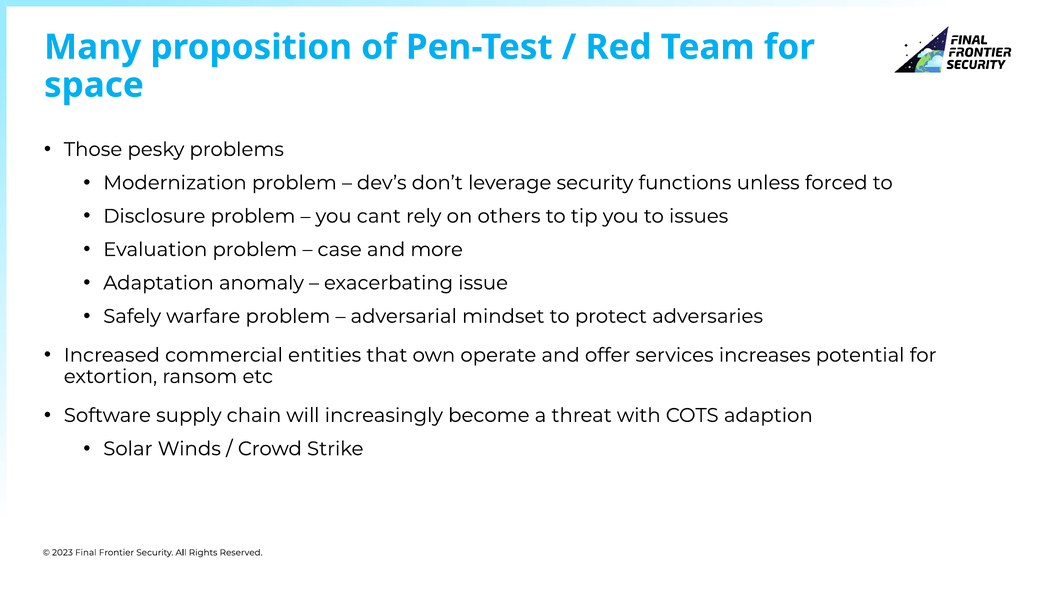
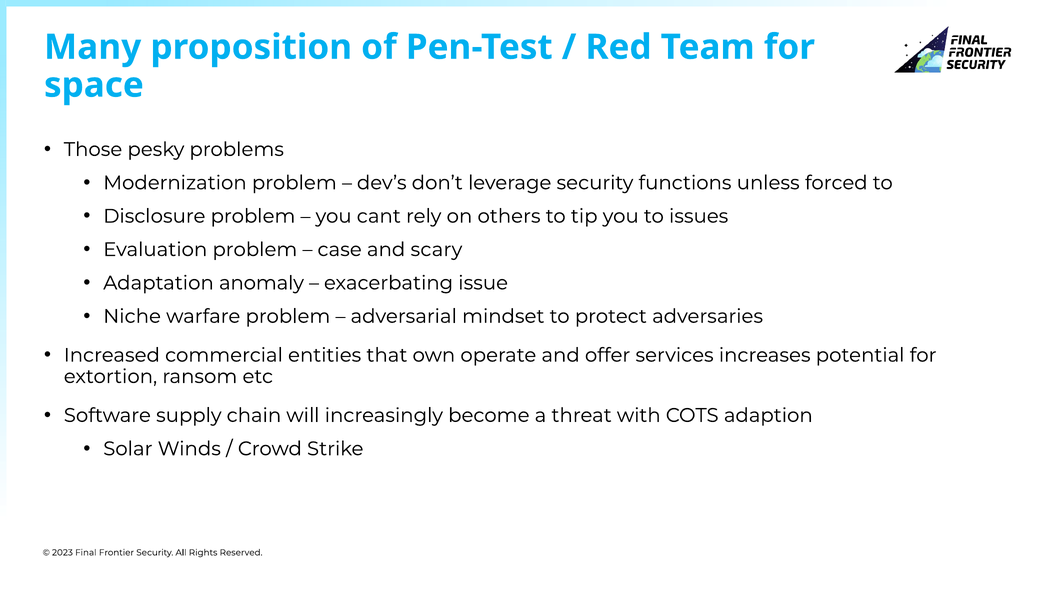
more: more -> scary
Safely: Safely -> Niche
